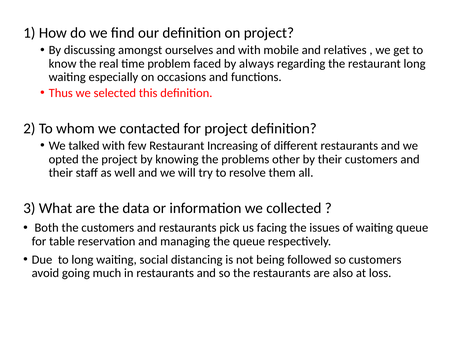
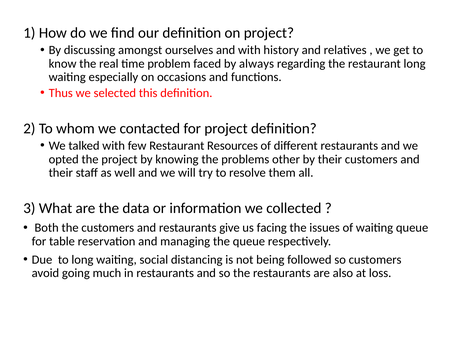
mobile: mobile -> history
Increasing: Increasing -> Resources
pick: pick -> give
